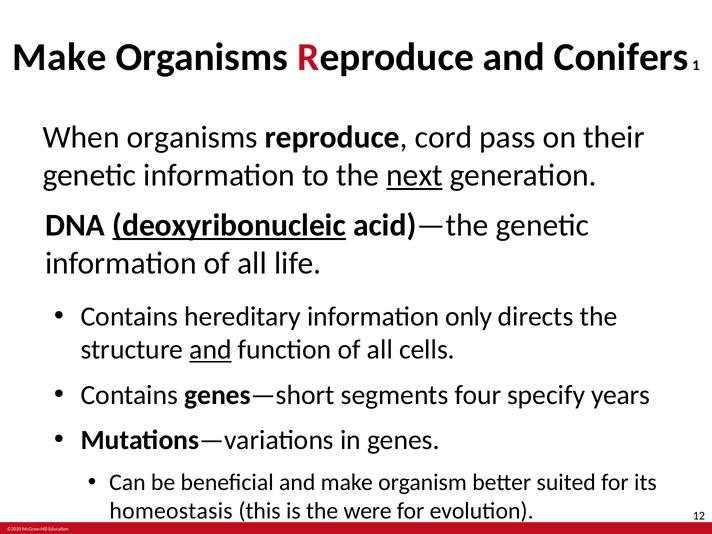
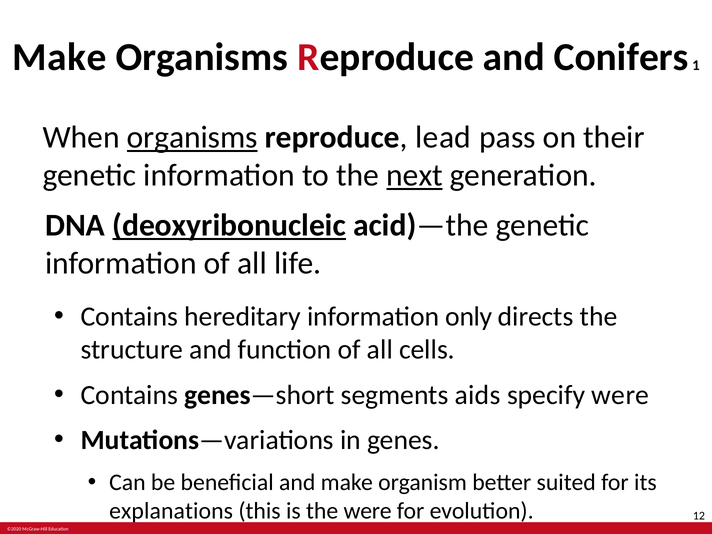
organisms at (192, 137) underline: none -> present
cord: cord -> lead
and at (210, 350) underline: present -> none
four: four -> aids
specify years: years -> were
homeostasis: homeostasis -> explanations
